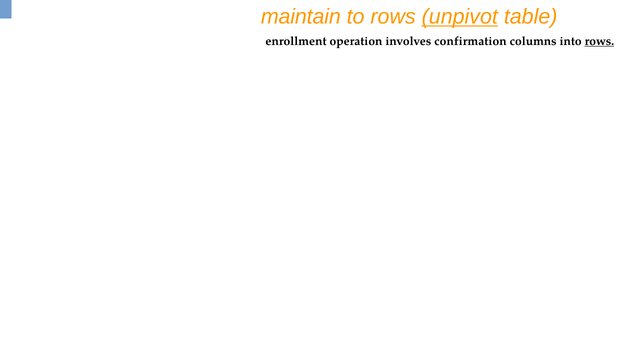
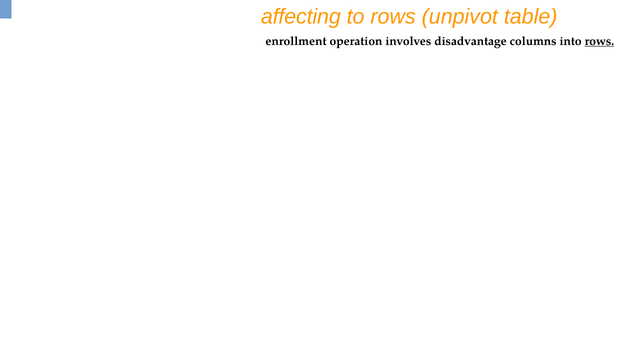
maintain: maintain -> affecting
unpivot underline: present -> none
confirmation: confirmation -> disadvantage
